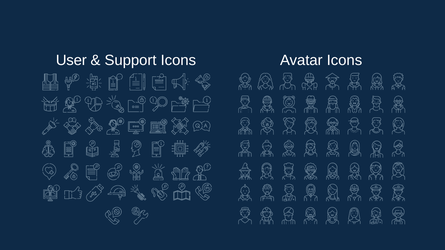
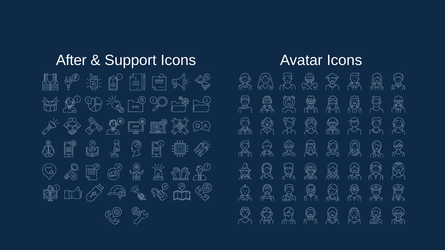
User: User -> After
